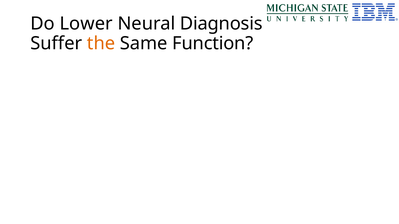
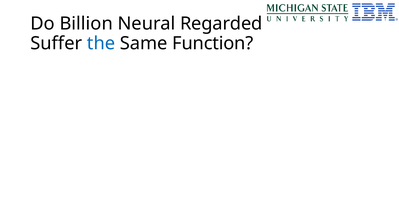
Lower: Lower -> Billion
Diagnosis: Diagnosis -> Regarded
the colour: orange -> blue
